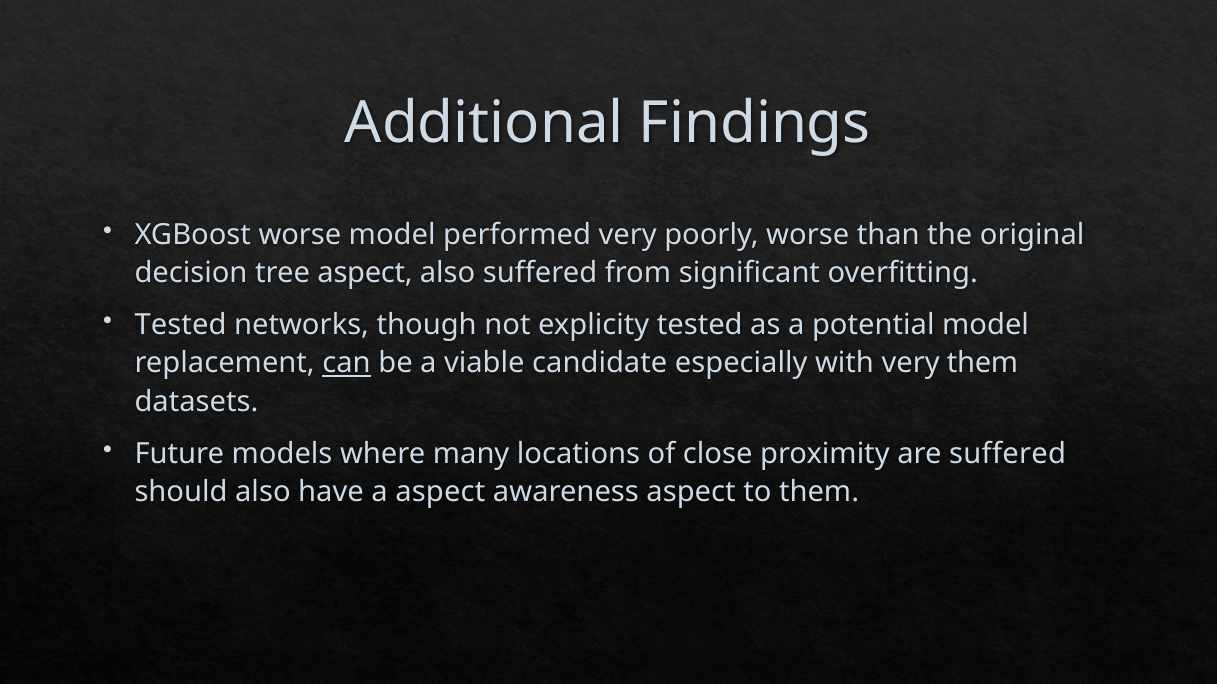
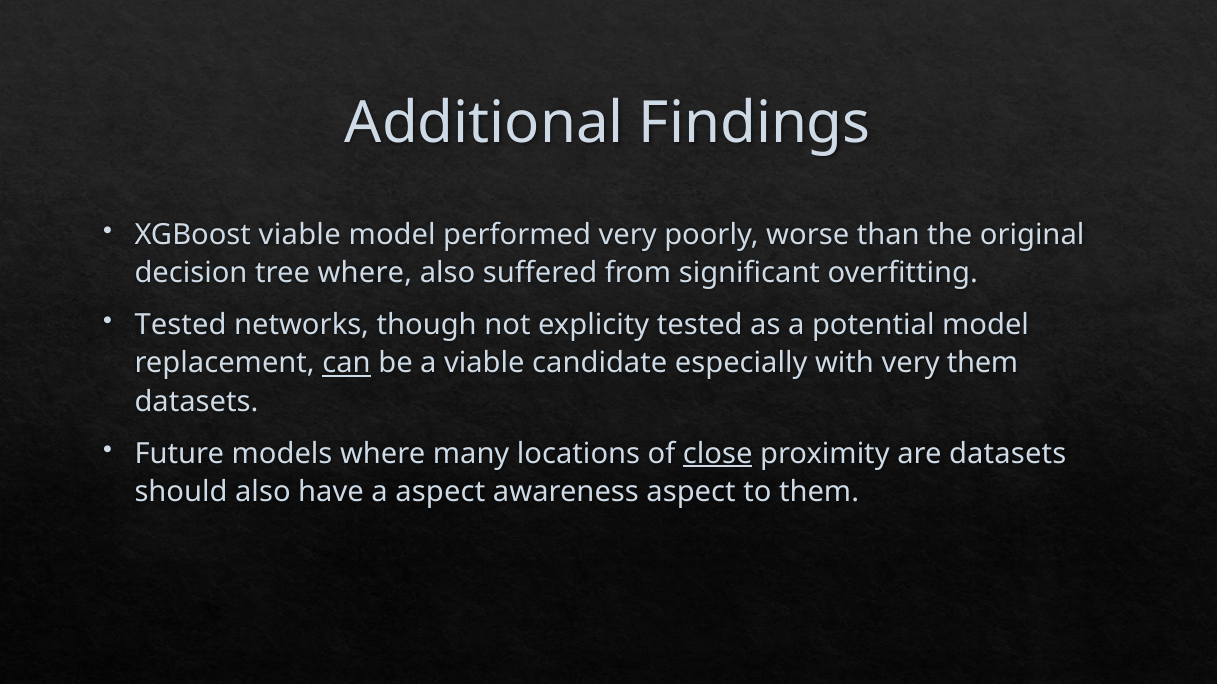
XGBoost worse: worse -> viable
tree aspect: aspect -> where
close underline: none -> present
are suffered: suffered -> datasets
